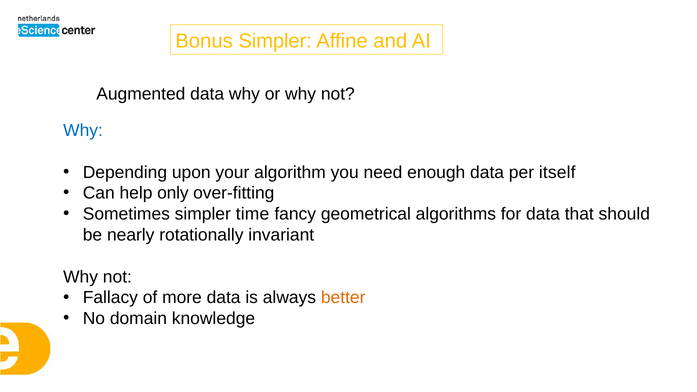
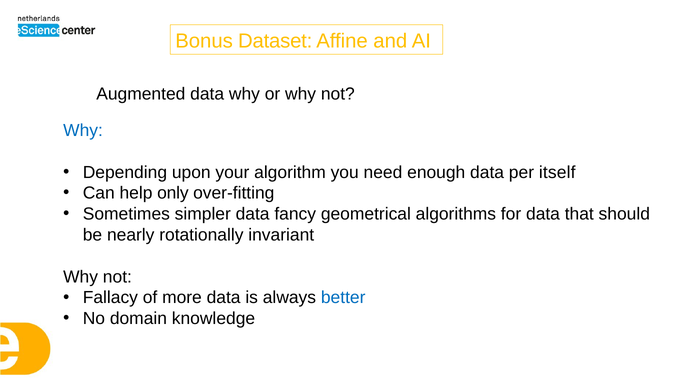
Bonus Simpler: Simpler -> Dataset
simpler time: time -> data
better colour: orange -> blue
